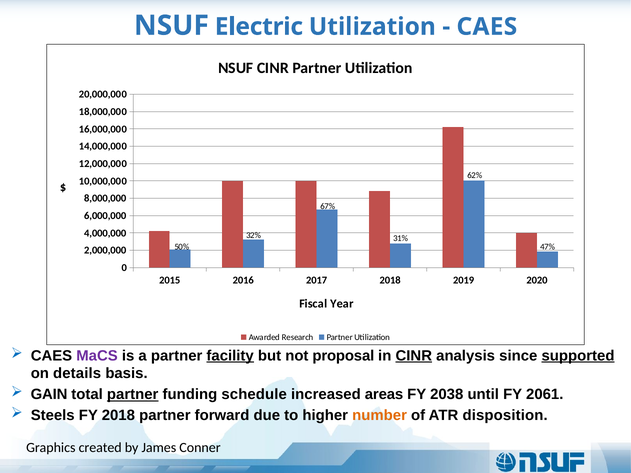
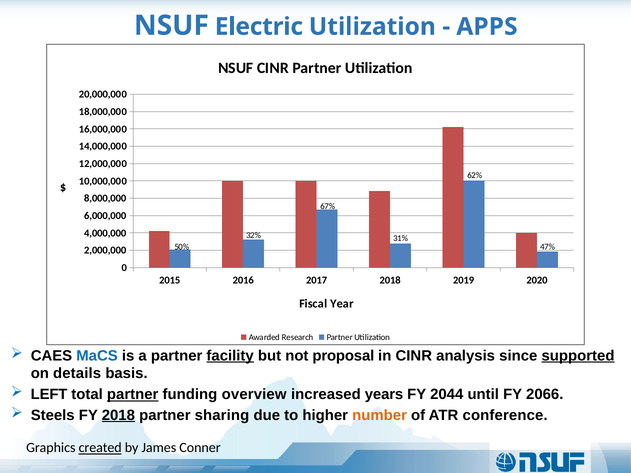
CAES at (487, 27): CAES -> APPS
MaCS colour: purple -> blue
CINR at (414, 356) underline: present -> none
GAIN: GAIN -> LEFT
schedule: schedule -> overview
areas: areas -> years
2038: 2038 -> 2044
2061: 2061 -> 2066
2018 at (118, 415) underline: none -> present
forward: forward -> sharing
disposition: disposition -> conference
created underline: none -> present
